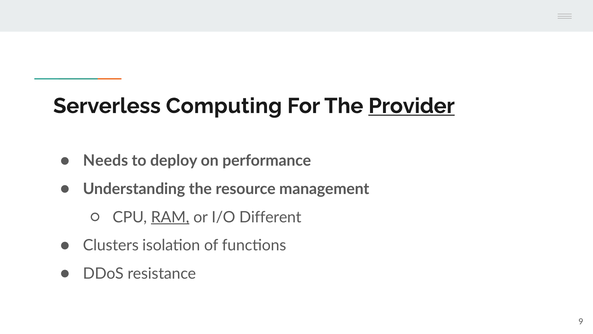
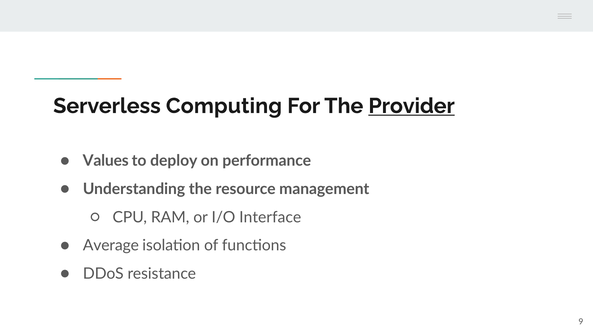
Needs: Needs -> Values
RAM underline: present -> none
Different: Different -> Interface
Clusters: Clusters -> Average
